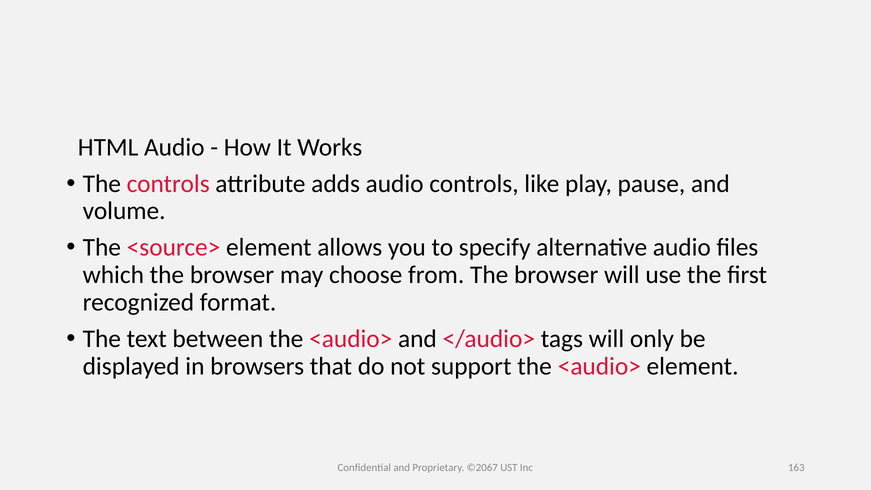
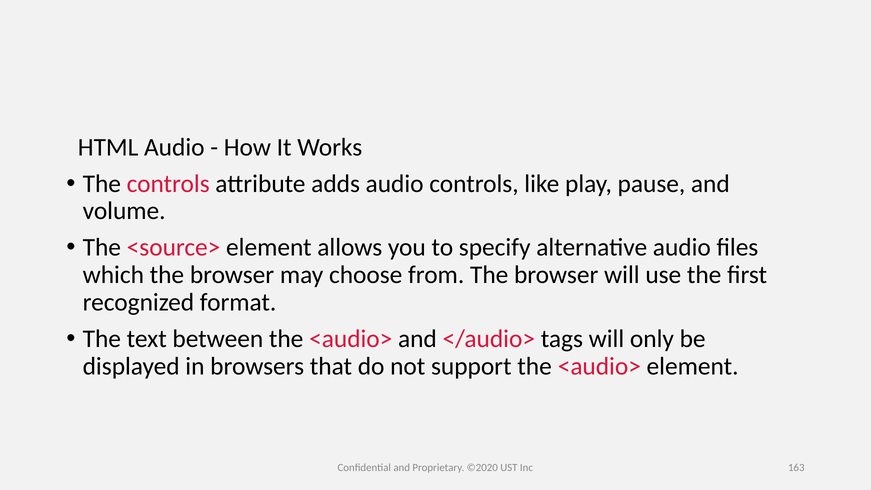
©2067: ©2067 -> ©2020
